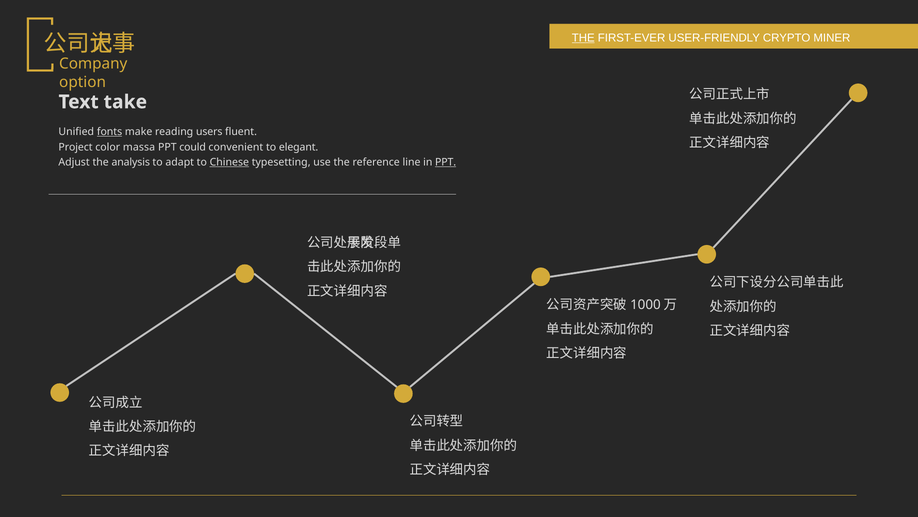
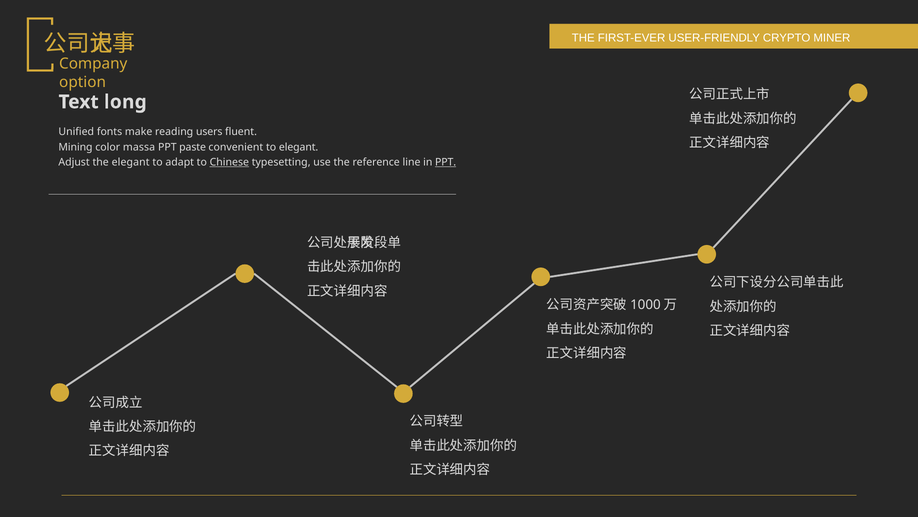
THE at (583, 38) underline: present -> none
take: take -> long
fonts underline: present -> none
Project: Project -> Mining
could: could -> paste
the analysis: analysis -> elegant
